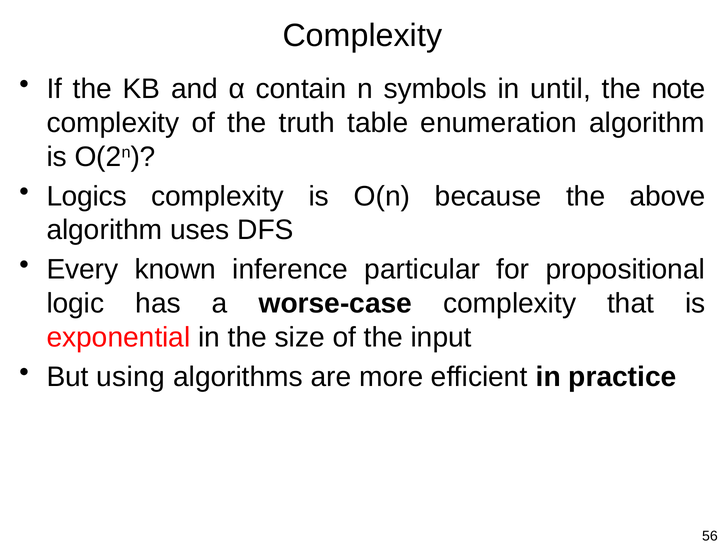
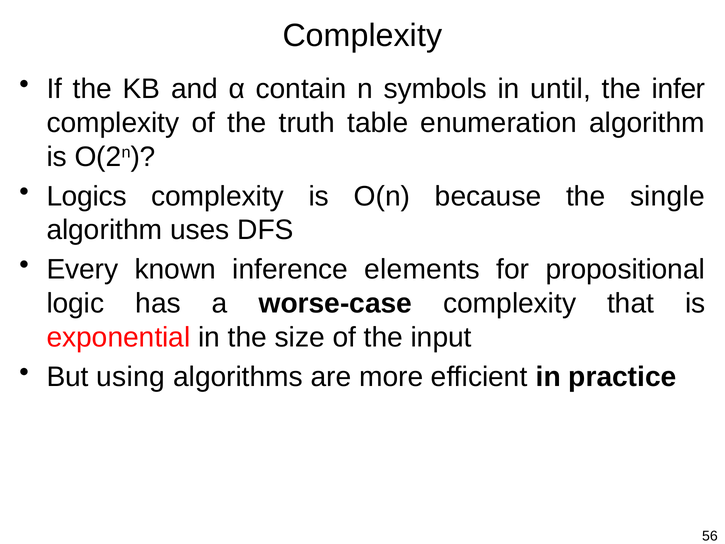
note: note -> infer
above: above -> single
particular: particular -> elements
